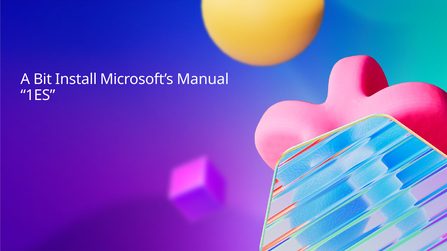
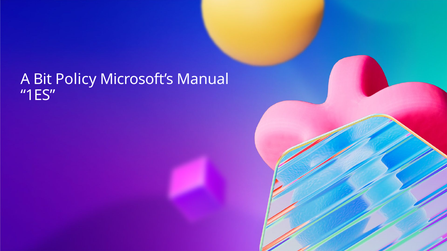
Install: Install -> Policy
